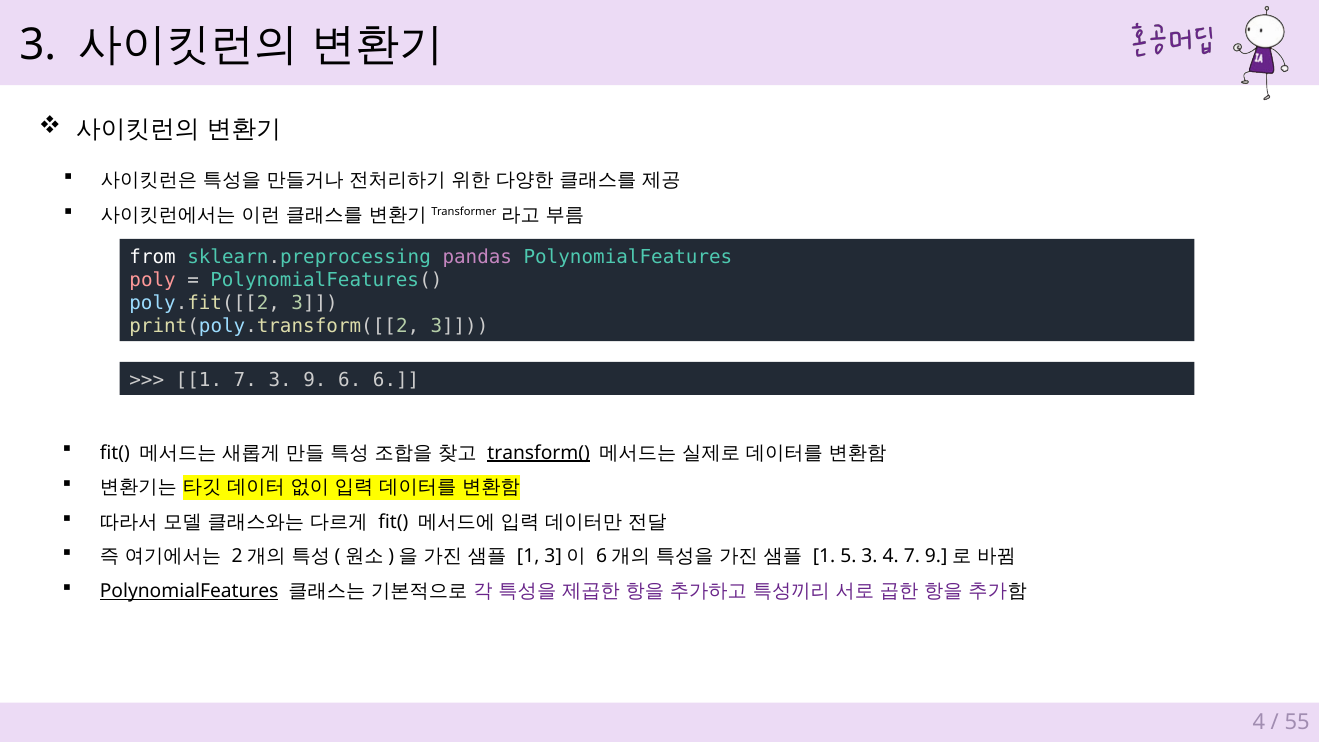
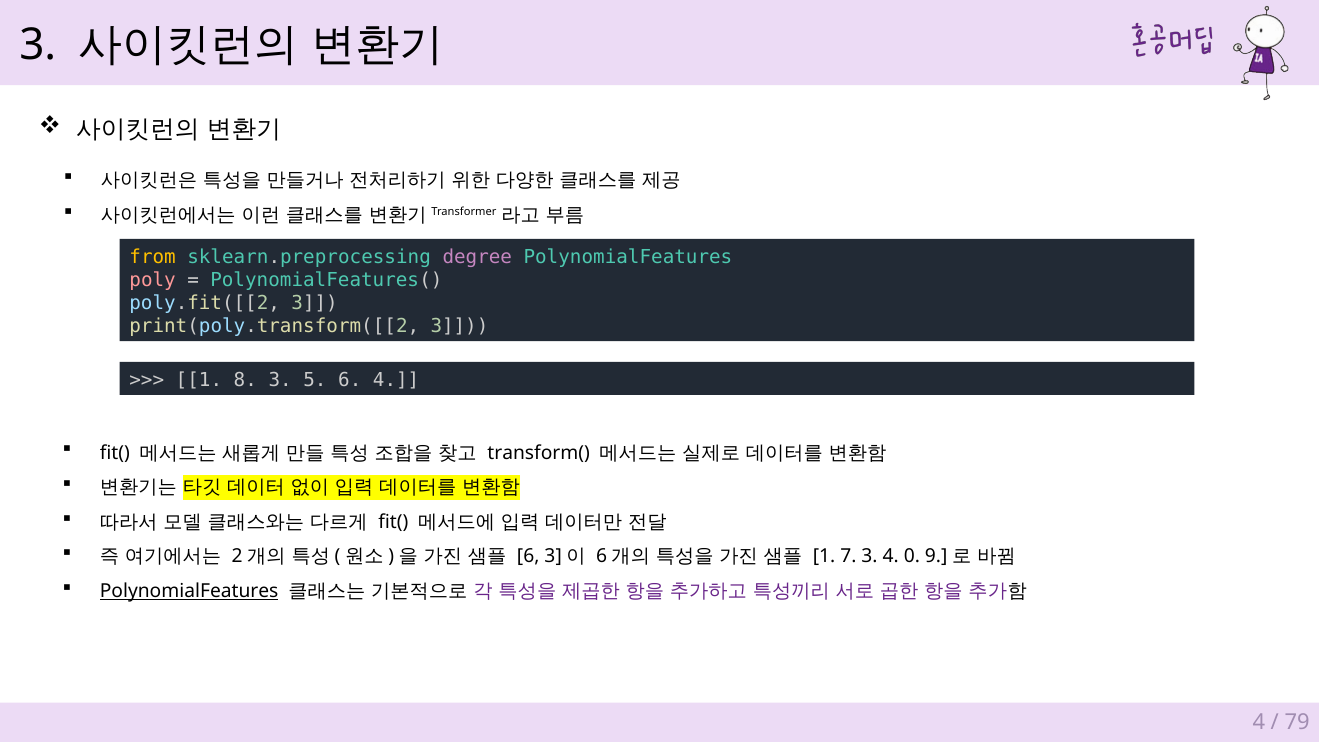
from colour: white -> yellow
pandas: pandas -> degree
1 7: 7 -> 8
9: 9 -> 5
6 6: 6 -> 4
transform( underline: present -> none
1 at (528, 557): 1 -> 6
5: 5 -> 7
4 7: 7 -> 0
55: 55 -> 79
